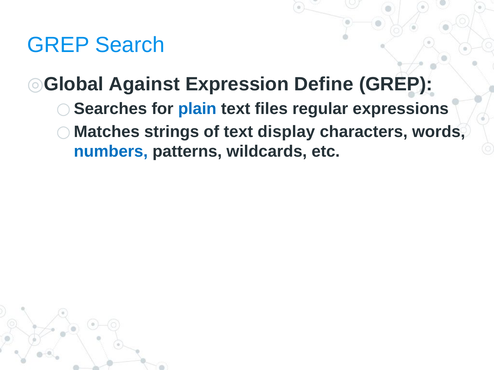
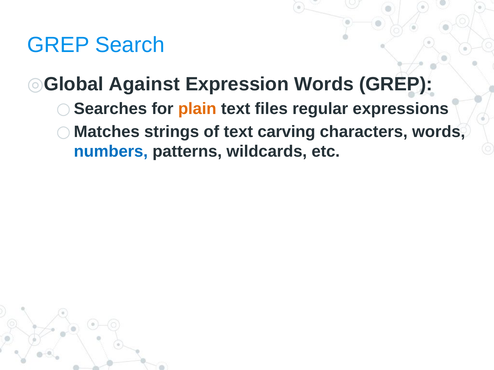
Expression Define: Define -> Words
plain colour: blue -> orange
display: display -> carving
